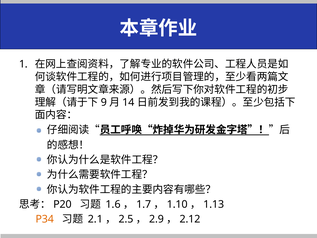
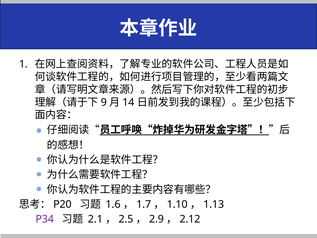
P34 colour: orange -> purple
